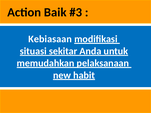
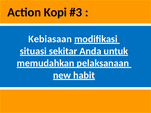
Baik: Baik -> Kopi
